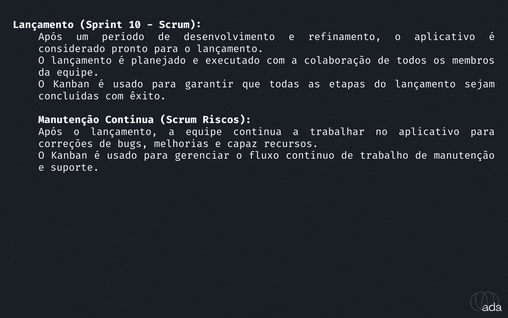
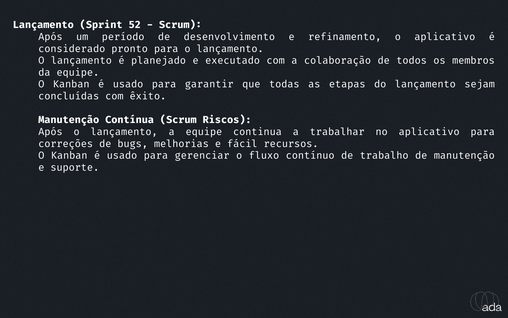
10: 10 -> 52
capaz: capaz -> fácil
